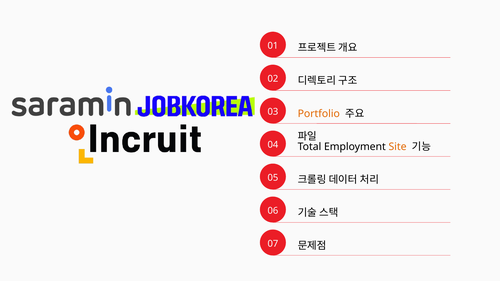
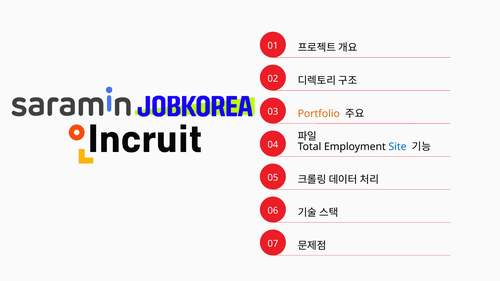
Site colour: orange -> blue
